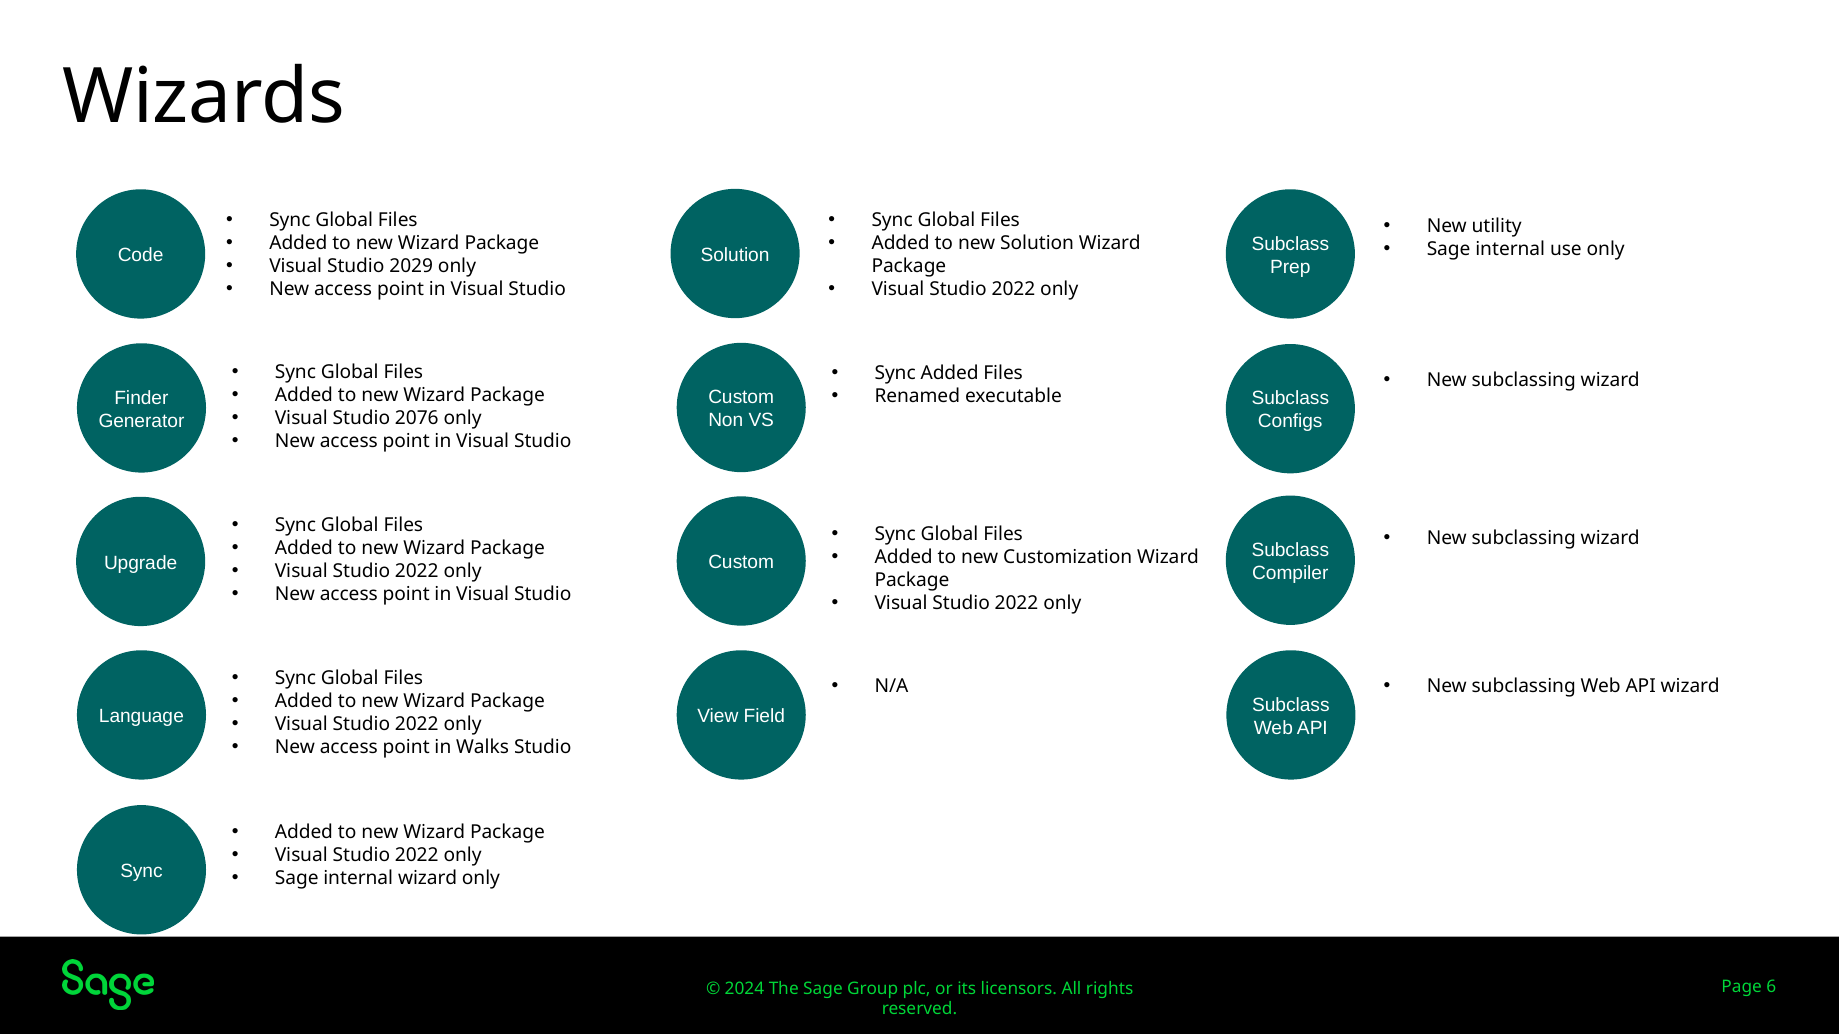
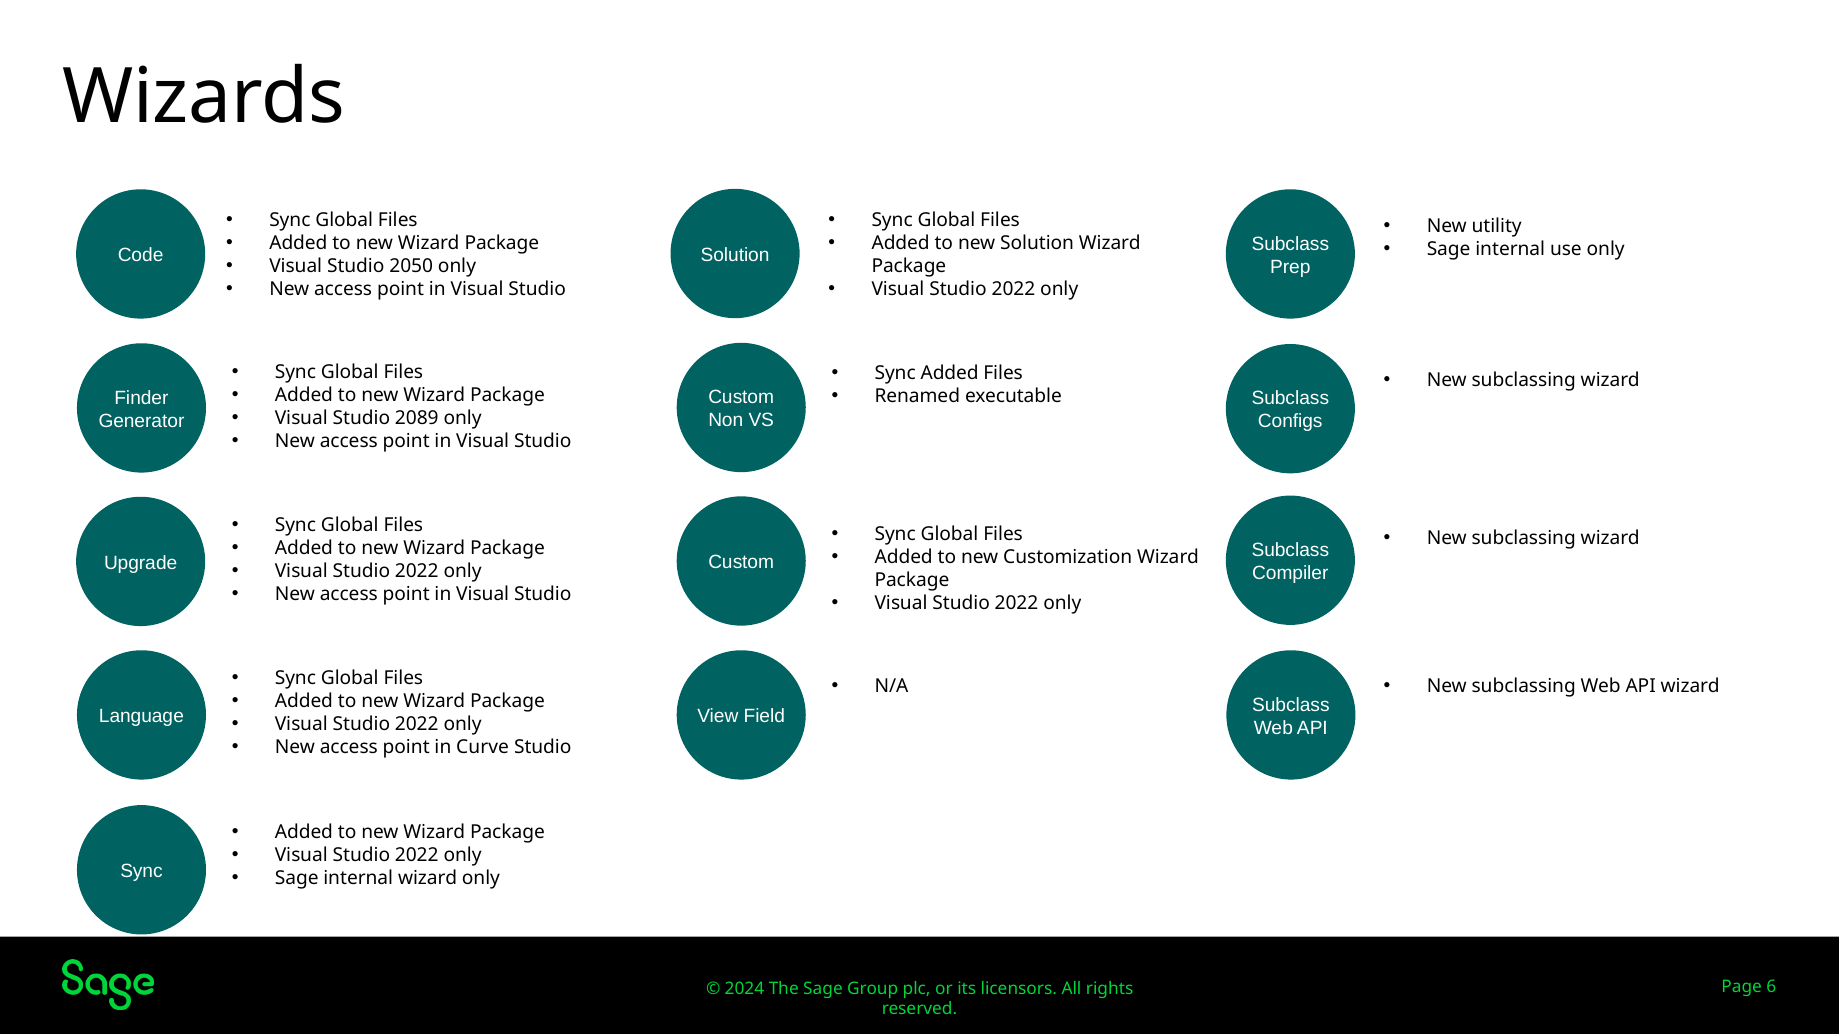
2029: 2029 -> 2050
2076: 2076 -> 2089
Walks: Walks -> Curve
